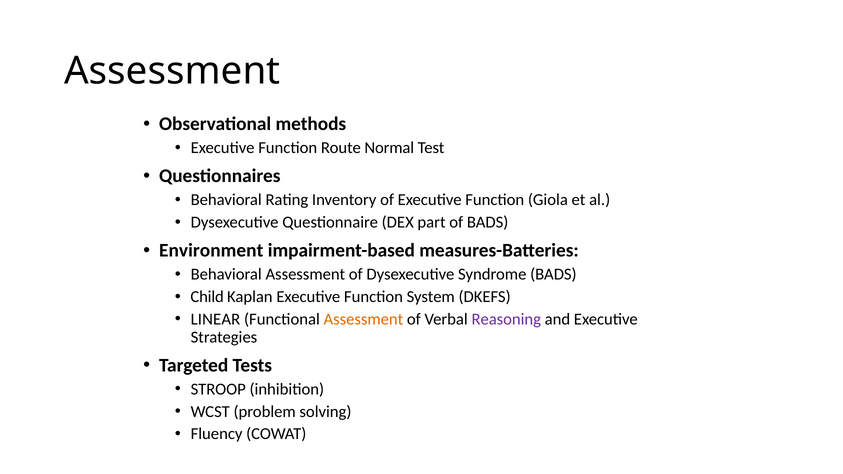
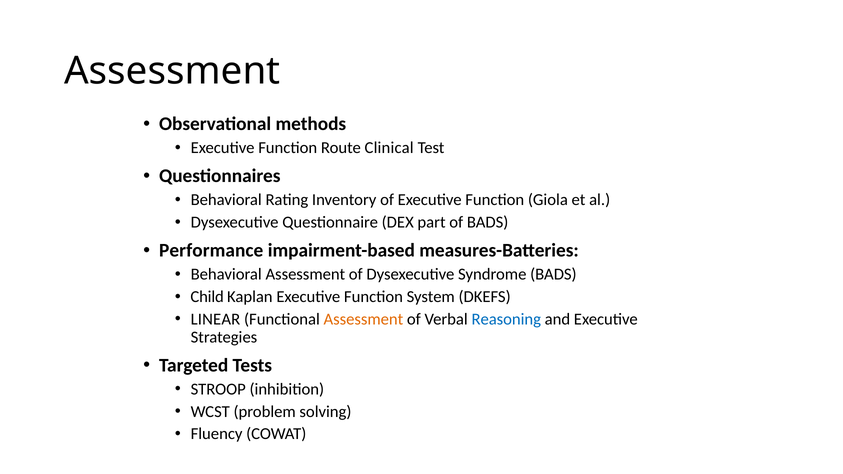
Normal: Normal -> Clinical
Environment: Environment -> Performance
Reasoning colour: purple -> blue
